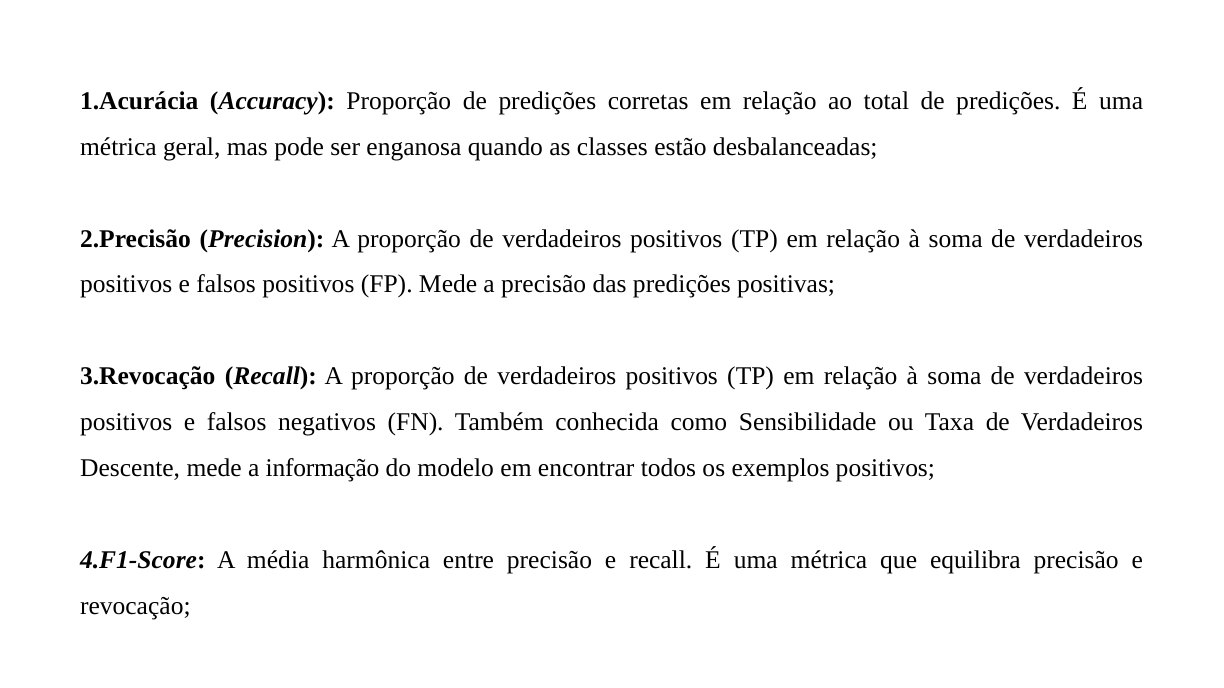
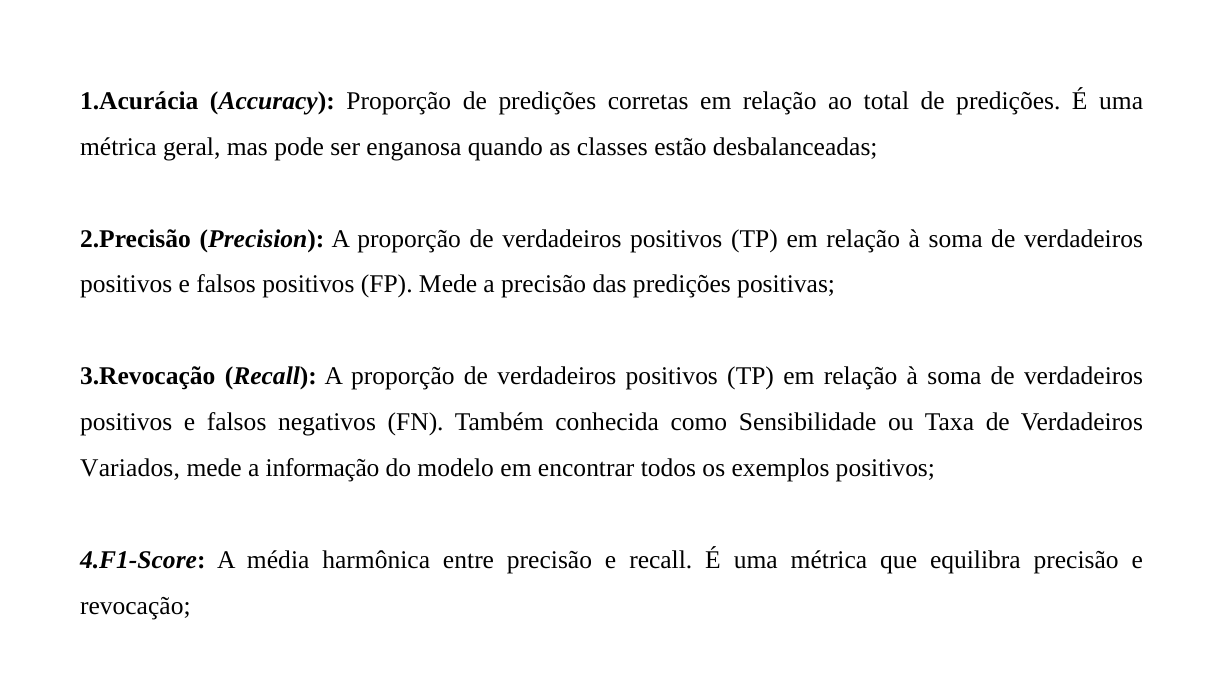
Descente: Descente -> Variados
